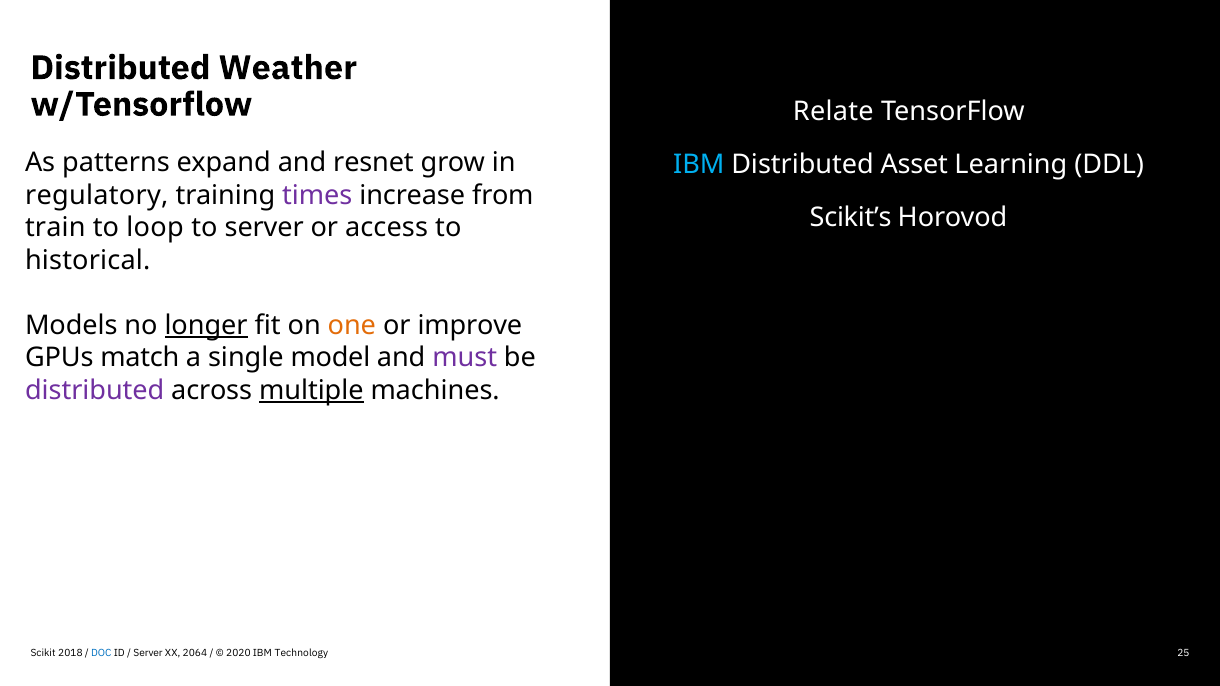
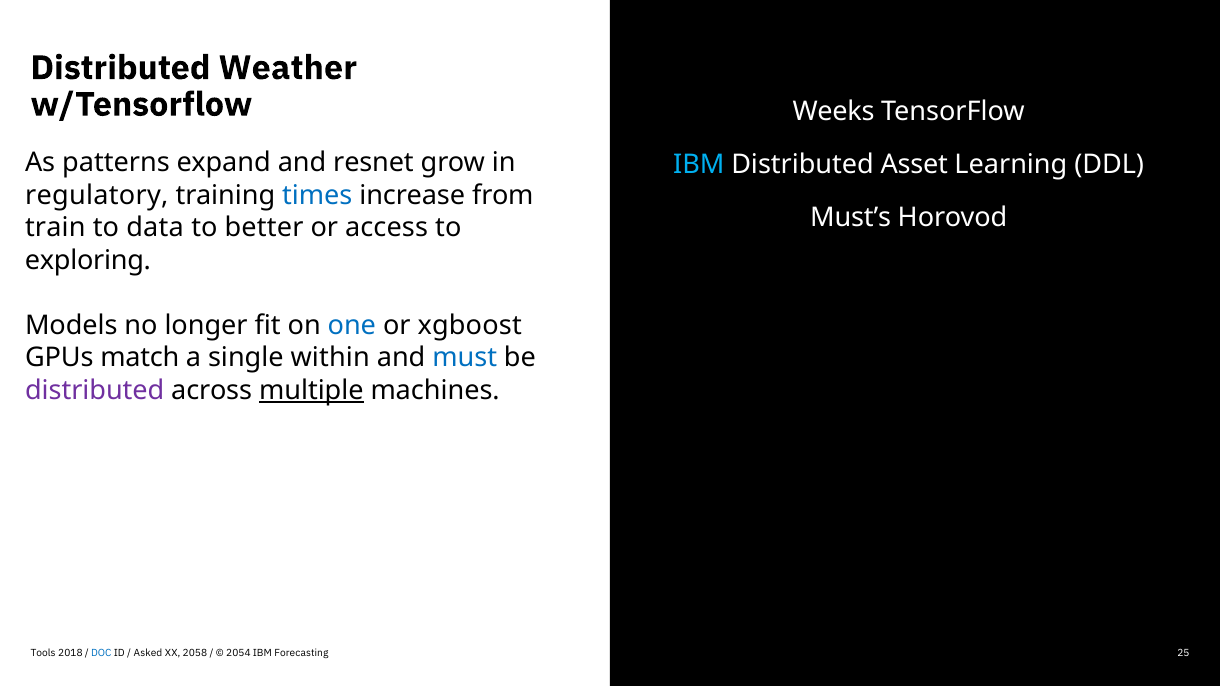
Relate: Relate -> Weeks
times colour: purple -> blue
Scikit’s: Scikit’s -> Must’s
loop: loop -> data
to server: server -> better
historical: historical -> exploring
longer underline: present -> none
one colour: orange -> blue
improve: improve -> xgboost
model: model -> within
must colour: purple -> blue
Scikit: Scikit -> Tools
Server at (148, 654): Server -> Asked
2064: 2064 -> 2058
2020: 2020 -> 2054
Technology: Technology -> Forecasting
